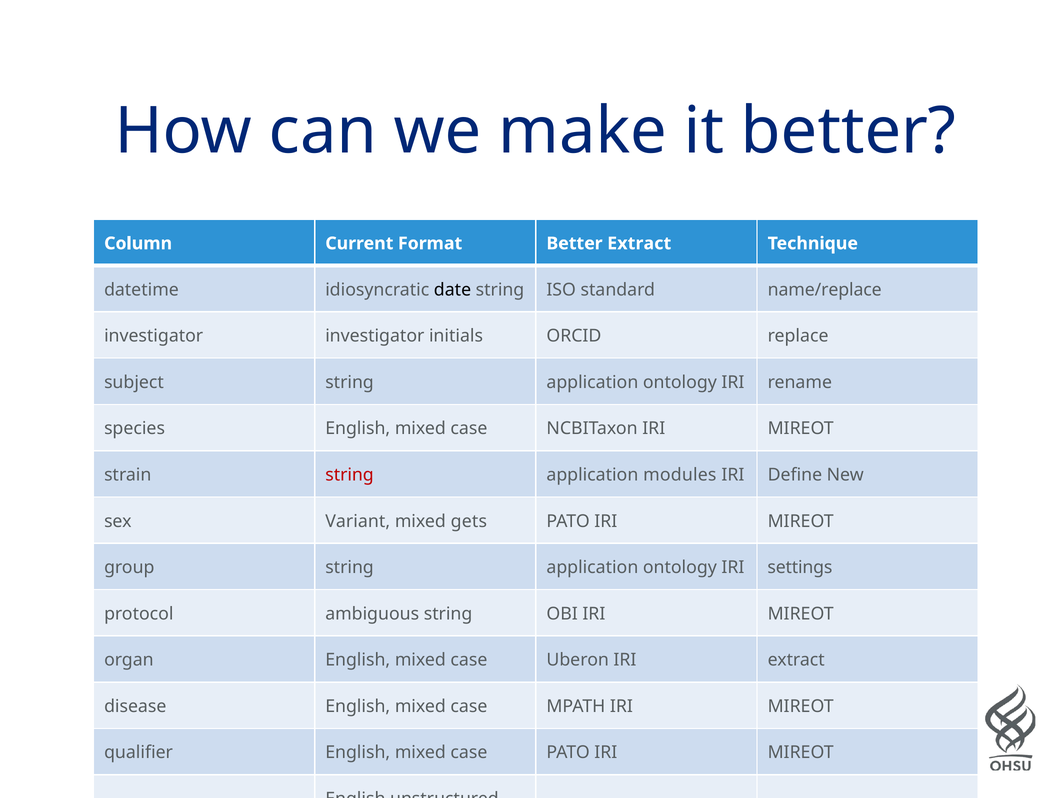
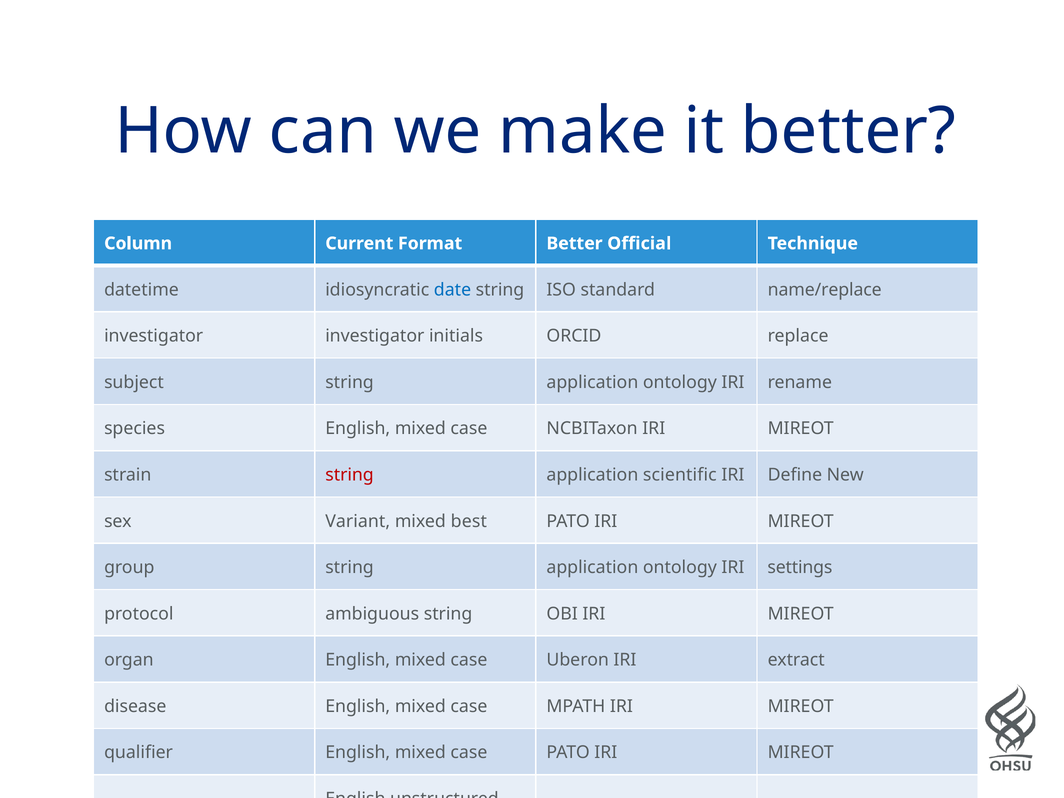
Better Extract: Extract -> Official
date colour: black -> blue
modules: modules -> scientific
gets: gets -> best
